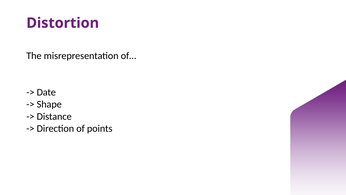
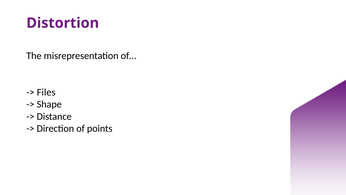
Date: Date -> Files
